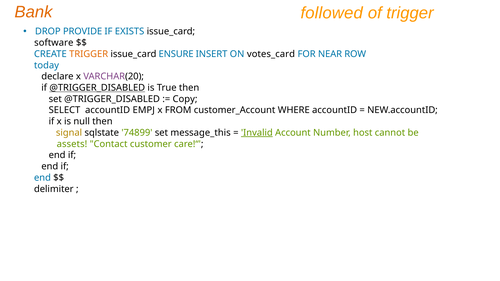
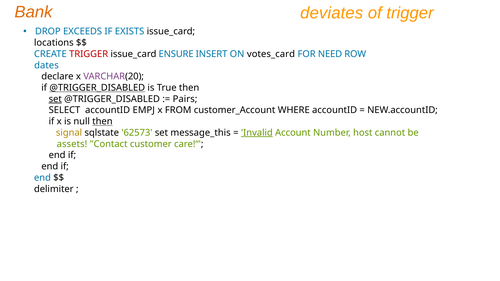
followed: followed -> deviates
PROVIDE: PROVIDE -> EXCEEDS
software: software -> locations
TRIGGER at (89, 54) colour: orange -> red
NEAR: NEAR -> NEED
today: today -> dates
set at (55, 99) underline: none -> present
Copy: Copy -> Pairs
then at (102, 122) underline: none -> present
74899: 74899 -> 62573
